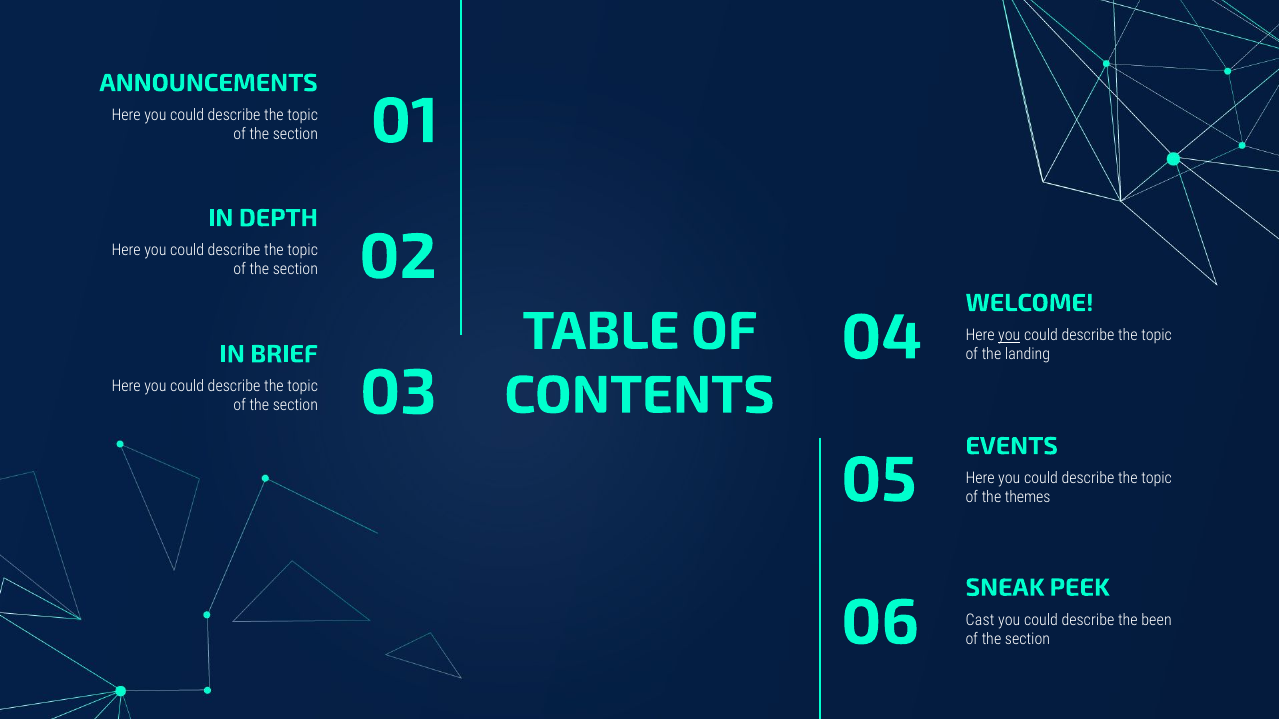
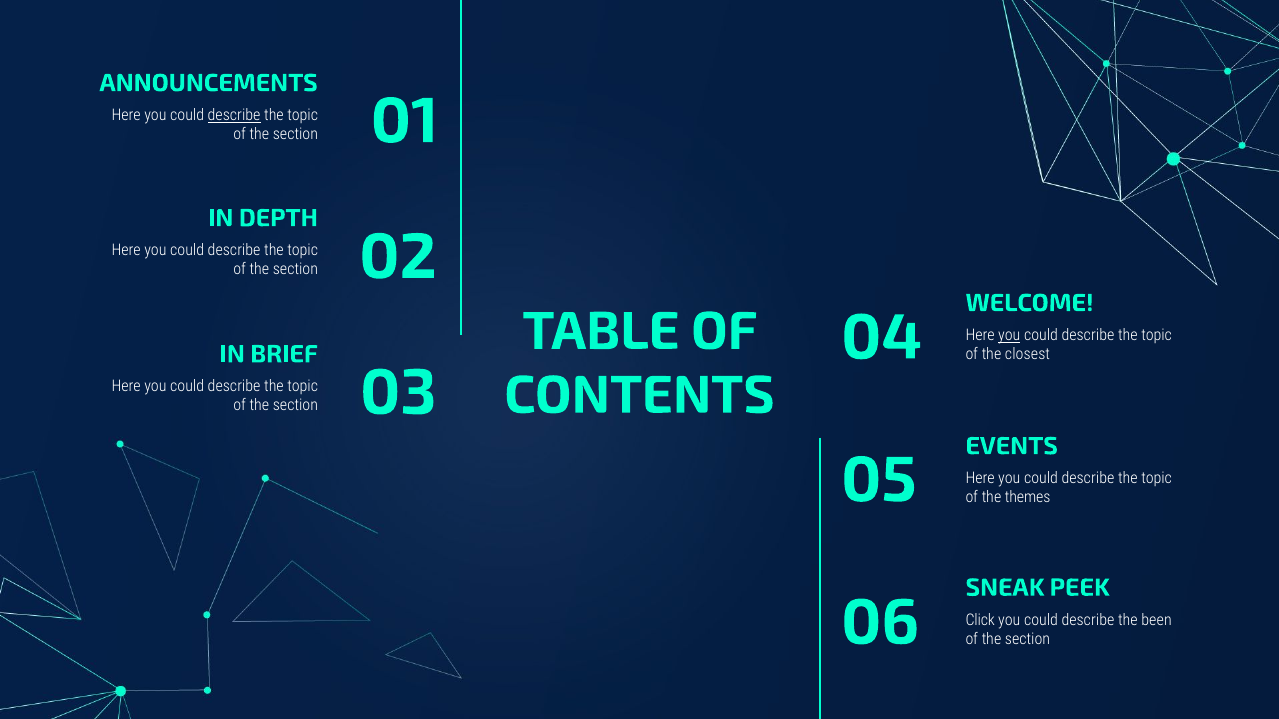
describe at (234, 115) underline: none -> present
landing: landing -> closest
Cast: Cast -> Click
